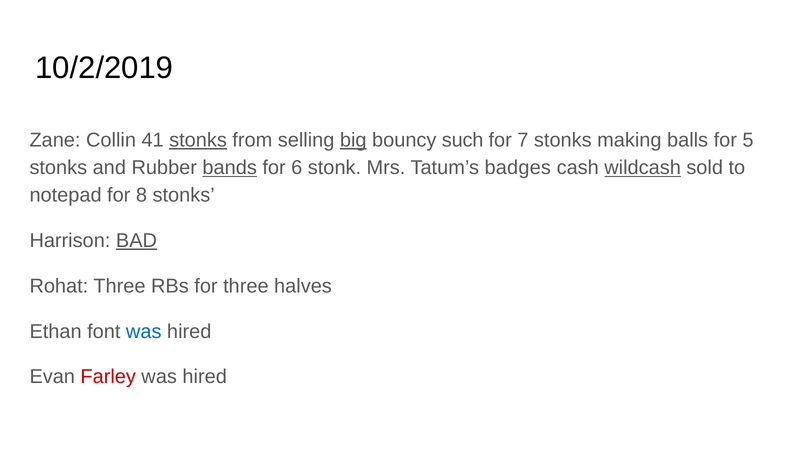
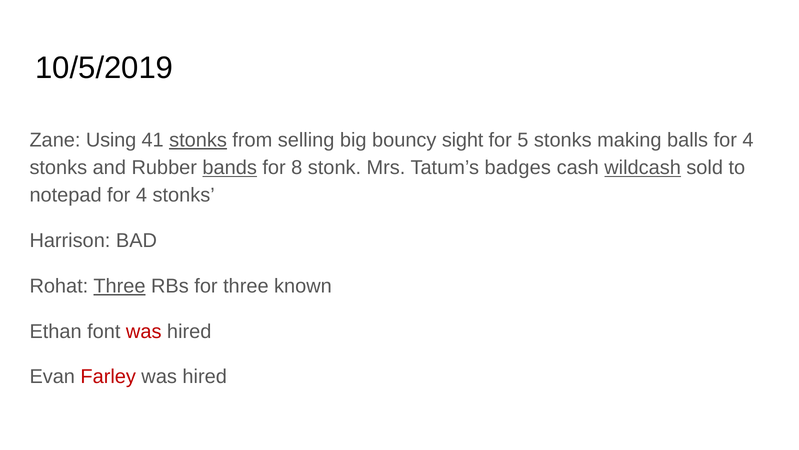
10/2/2019: 10/2/2019 -> 10/5/2019
Collin: Collin -> Using
big underline: present -> none
such: such -> sight
7: 7 -> 5
balls for 5: 5 -> 4
6: 6 -> 8
8 at (142, 195): 8 -> 4
BAD underline: present -> none
Three at (119, 286) underline: none -> present
halves: halves -> known
was at (144, 331) colour: blue -> red
